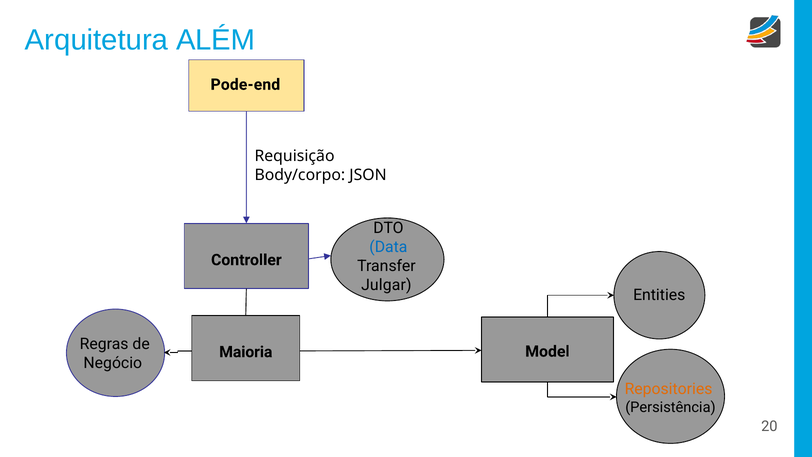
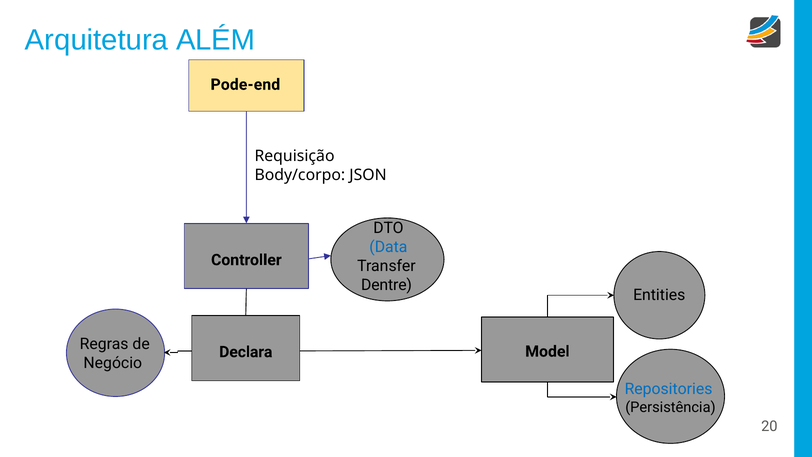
Julgar: Julgar -> Dentre
Maioria: Maioria -> Declara
Repositories colour: orange -> blue
